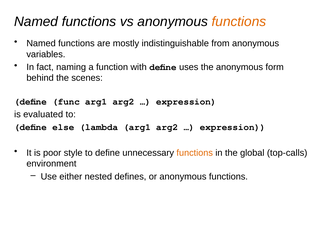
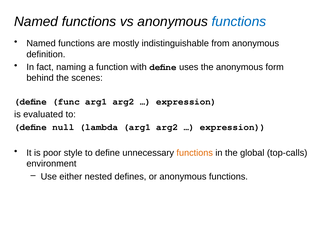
functions at (239, 22) colour: orange -> blue
variables: variables -> definition
else: else -> null
